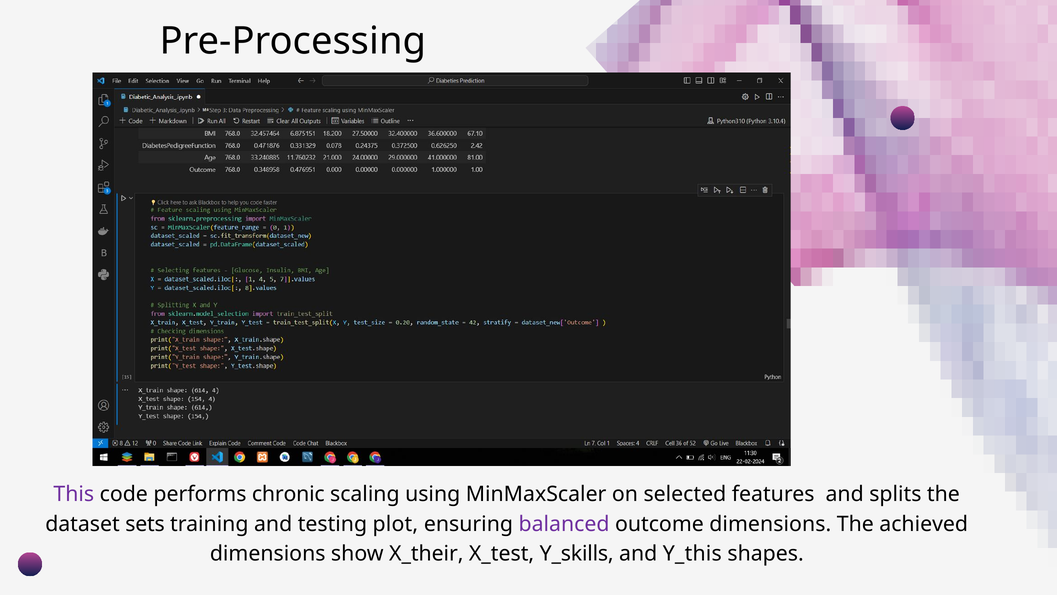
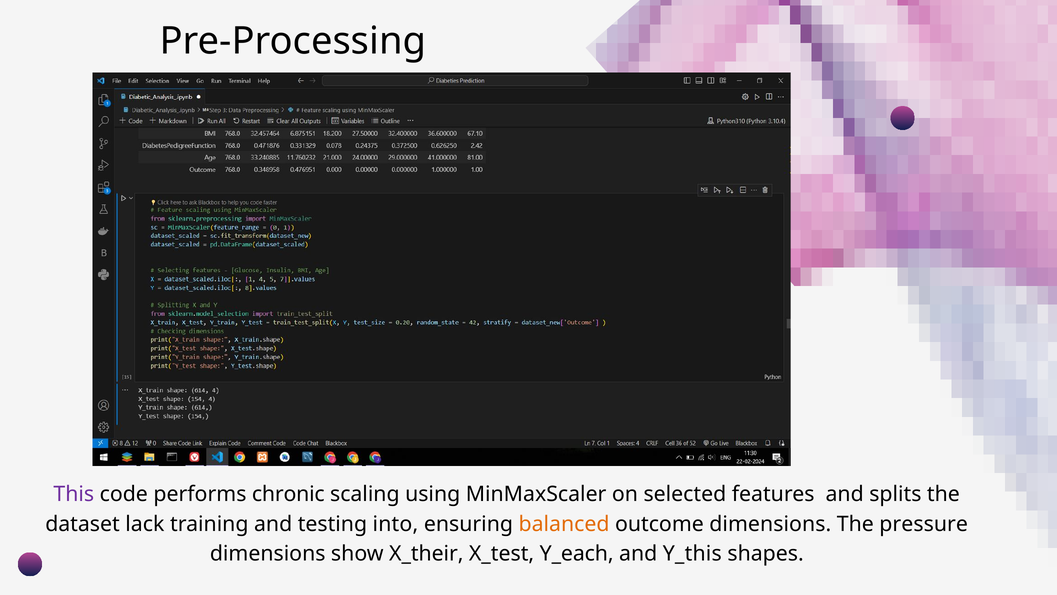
sets: sets -> lack
plot: plot -> into
balanced colour: purple -> orange
achieved: achieved -> pressure
Y_skills: Y_skills -> Y_each
